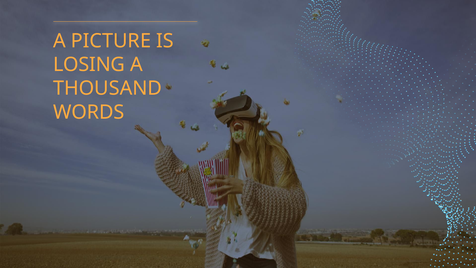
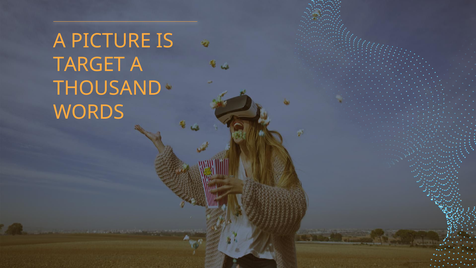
LOSING: LOSING -> TARGET
